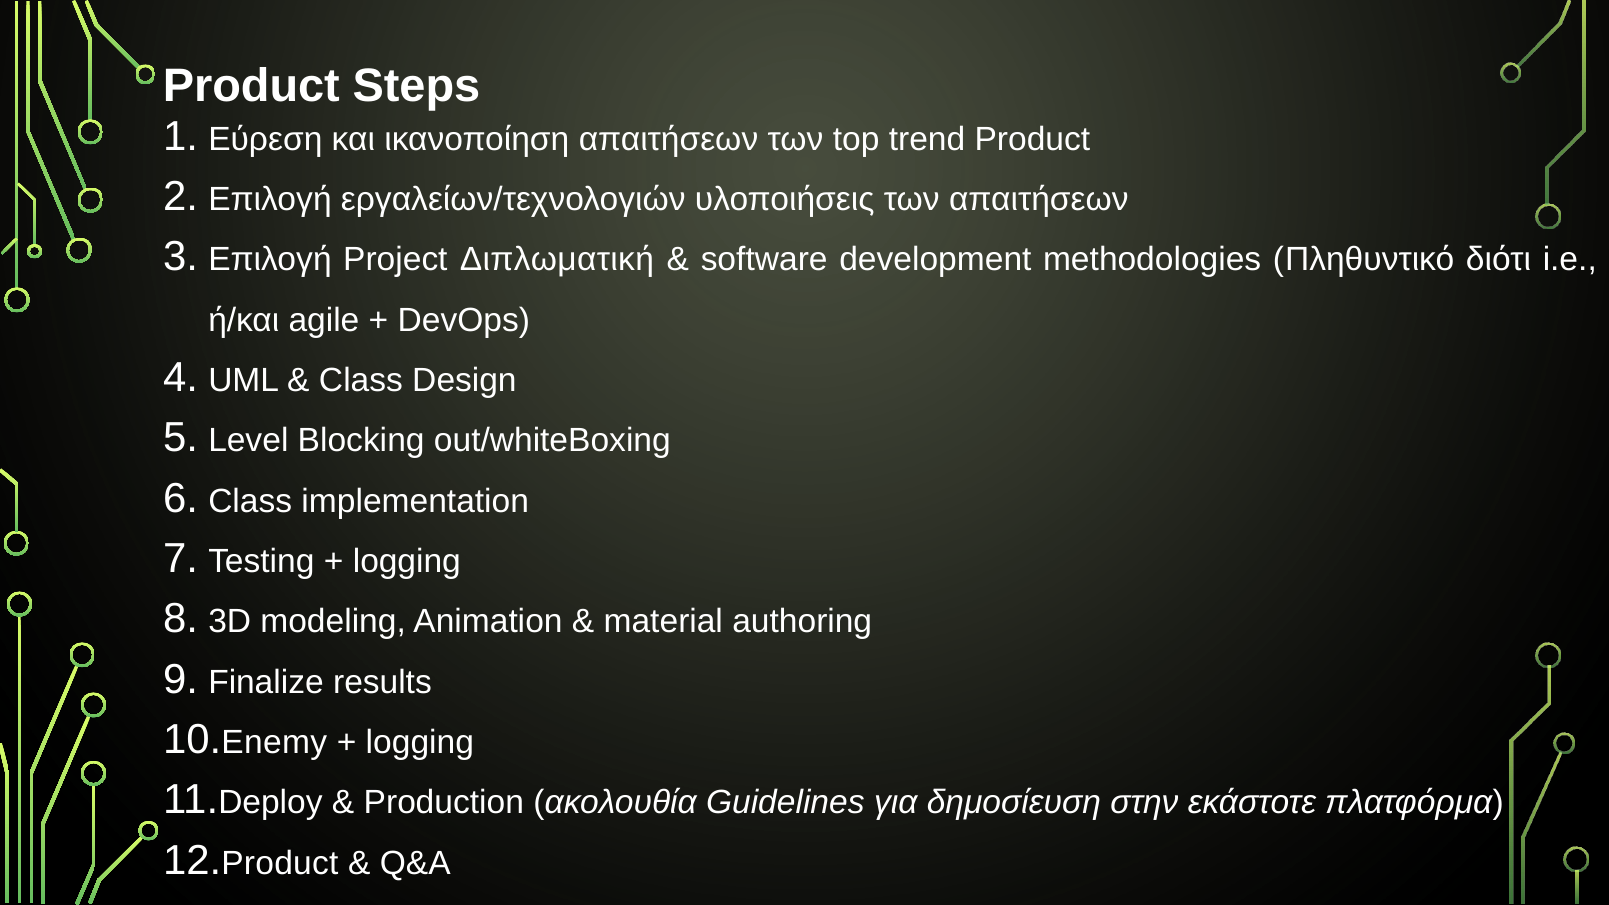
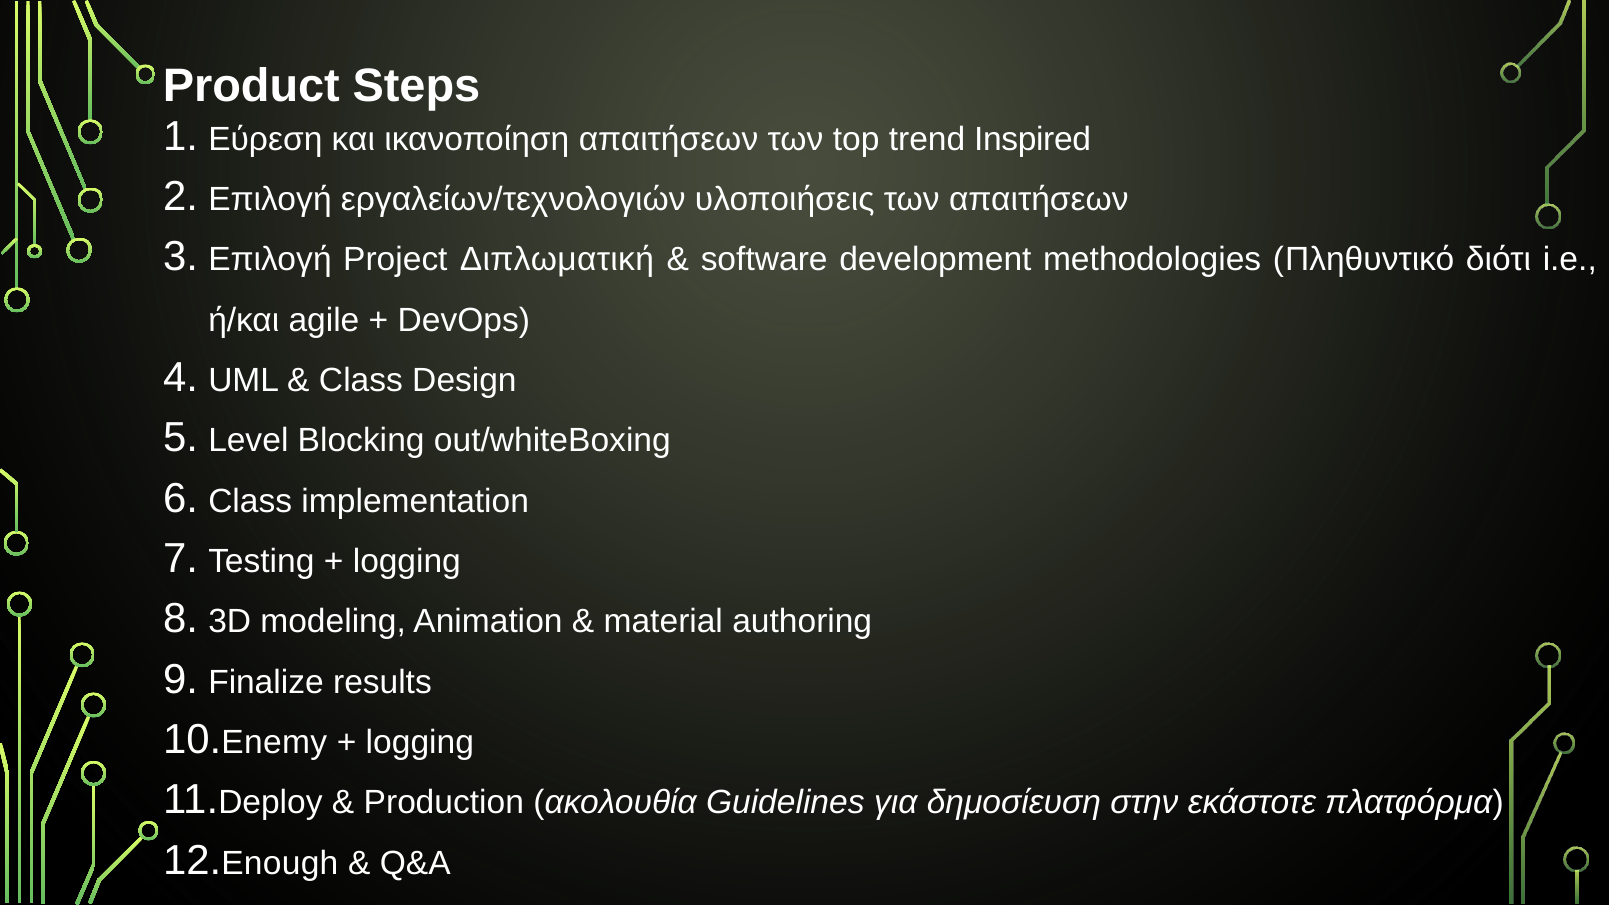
trend Product: Product -> Inspired
Product at (280, 863): Product -> Enough
